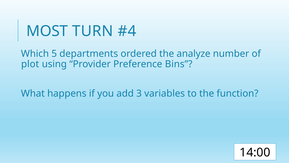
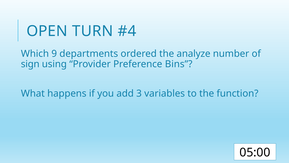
MOST: MOST -> OPEN
5: 5 -> 9
plot: plot -> sign
14:00: 14:00 -> 05:00
